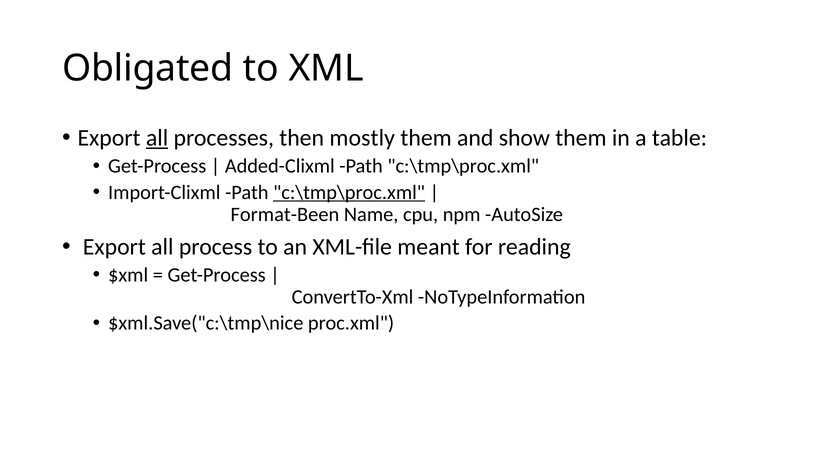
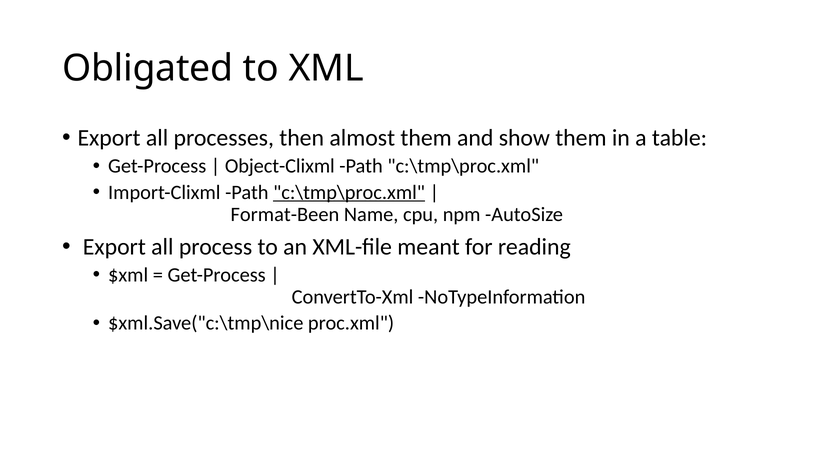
all at (157, 138) underline: present -> none
mostly: mostly -> almost
Added-Clixml: Added-Clixml -> Object-Clixml
